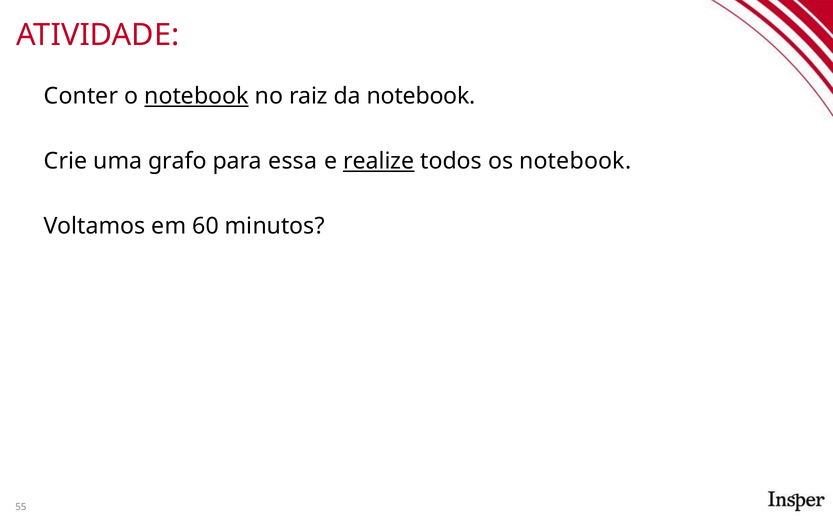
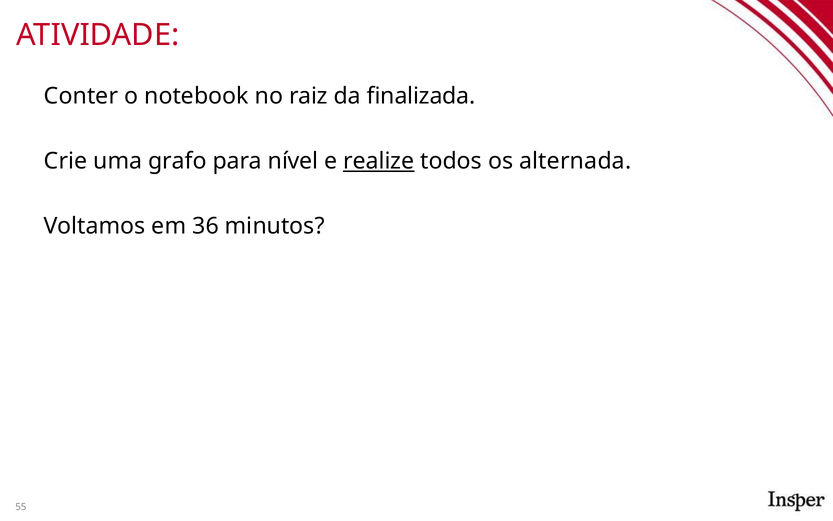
notebook at (196, 96) underline: present -> none
da notebook: notebook -> finalizada
essa: essa -> nível
os notebook: notebook -> alternada
60: 60 -> 36
